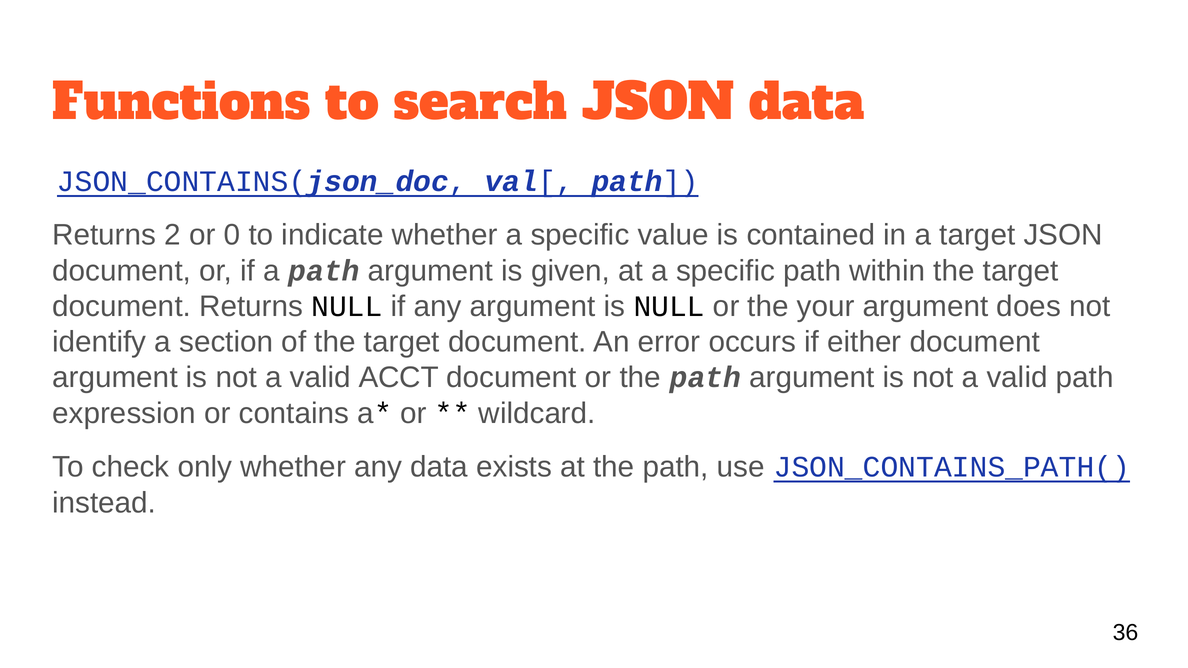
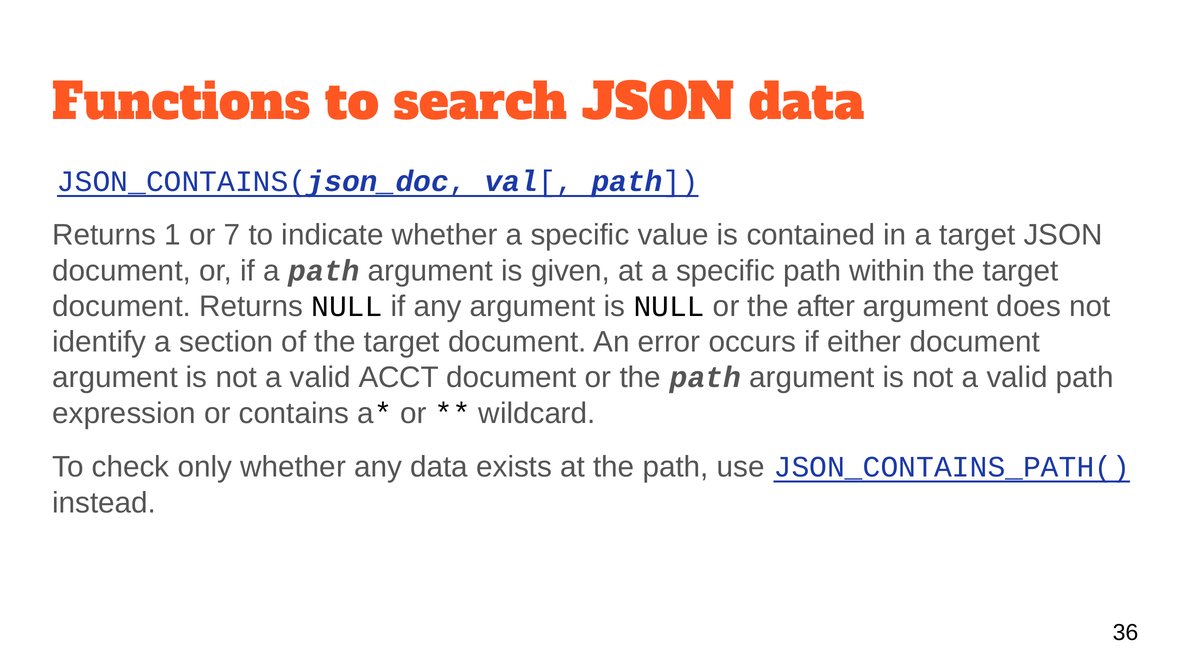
2: 2 -> 1
0: 0 -> 7
your: your -> after
